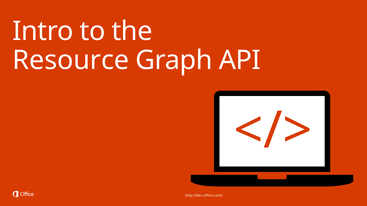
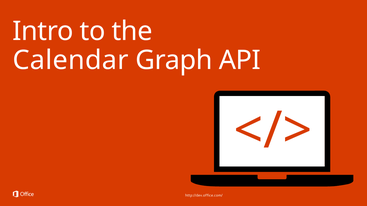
Resource: Resource -> Calendar
